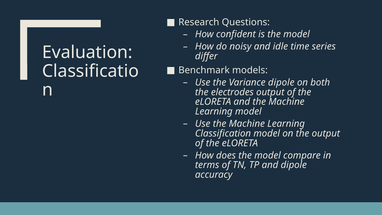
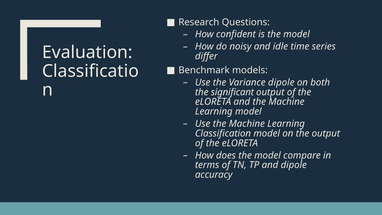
electrodes: electrodes -> significant
